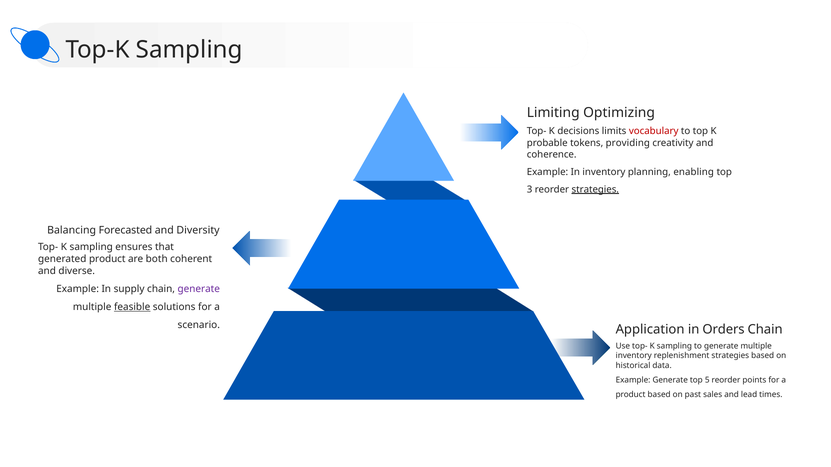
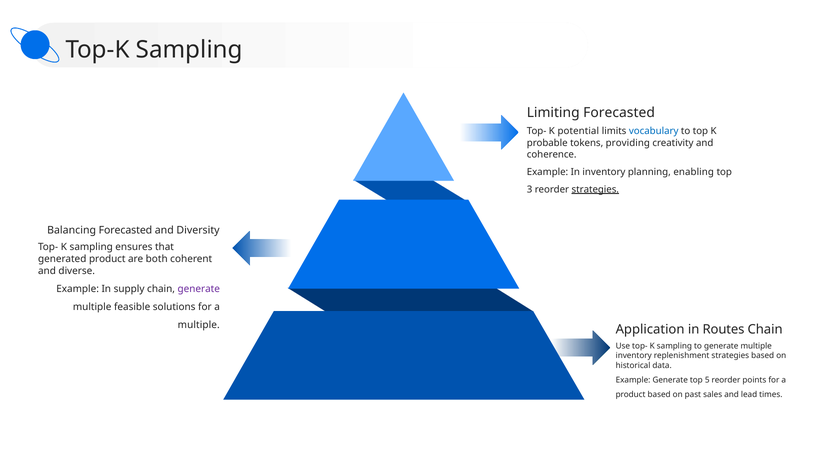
Limiting Optimizing: Optimizing -> Forecasted
decisions: decisions -> potential
vocabulary colour: red -> blue
feasible underline: present -> none
scenario at (199, 325): scenario -> multiple
Orders: Orders -> Routes
